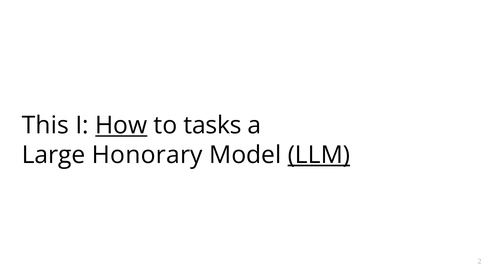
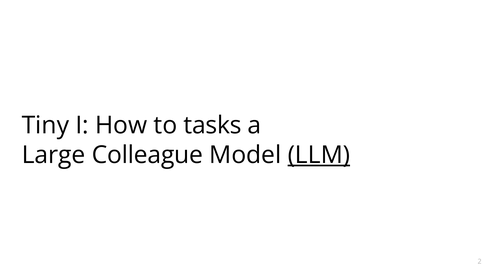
This: This -> Tiny
How underline: present -> none
Honorary: Honorary -> Colleague
